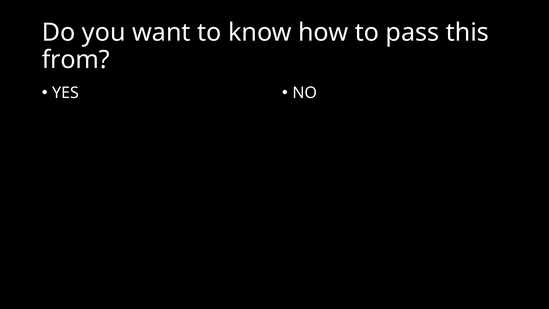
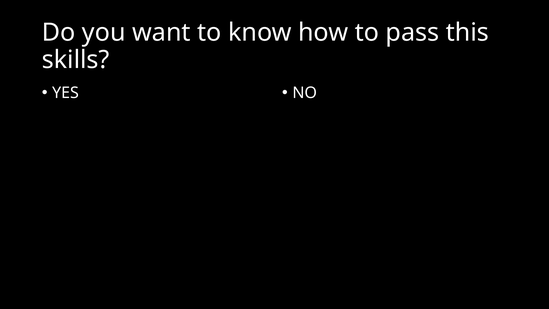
from: from -> skills
